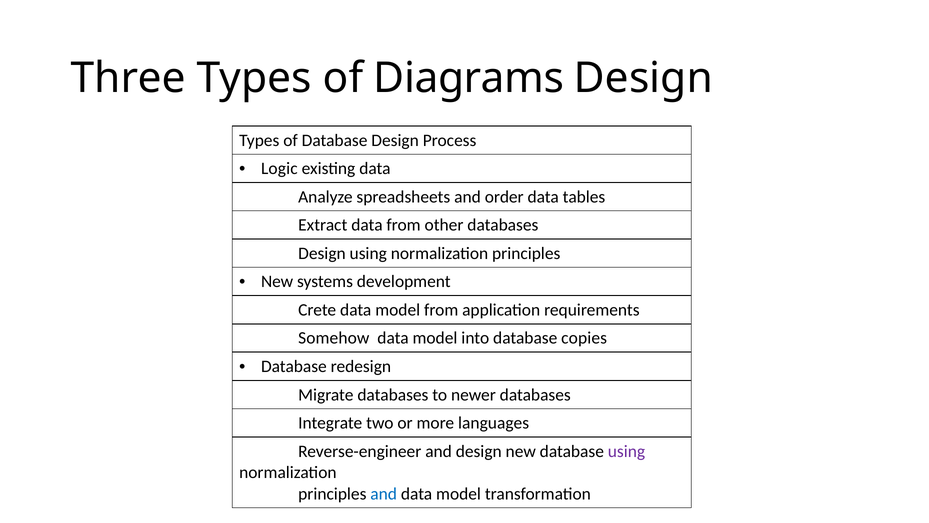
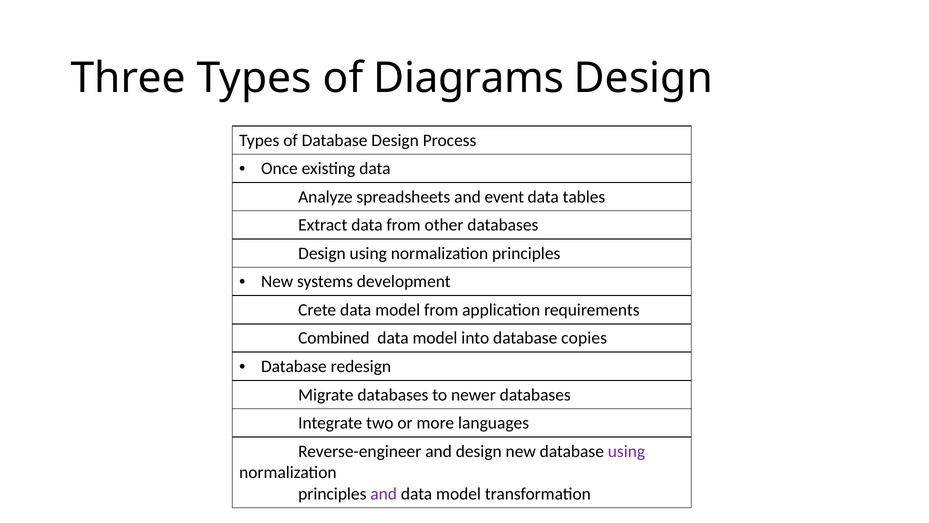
Logic: Logic -> Once
order: order -> event
Somehow: Somehow -> Combined
and at (384, 493) colour: blue -> purple
